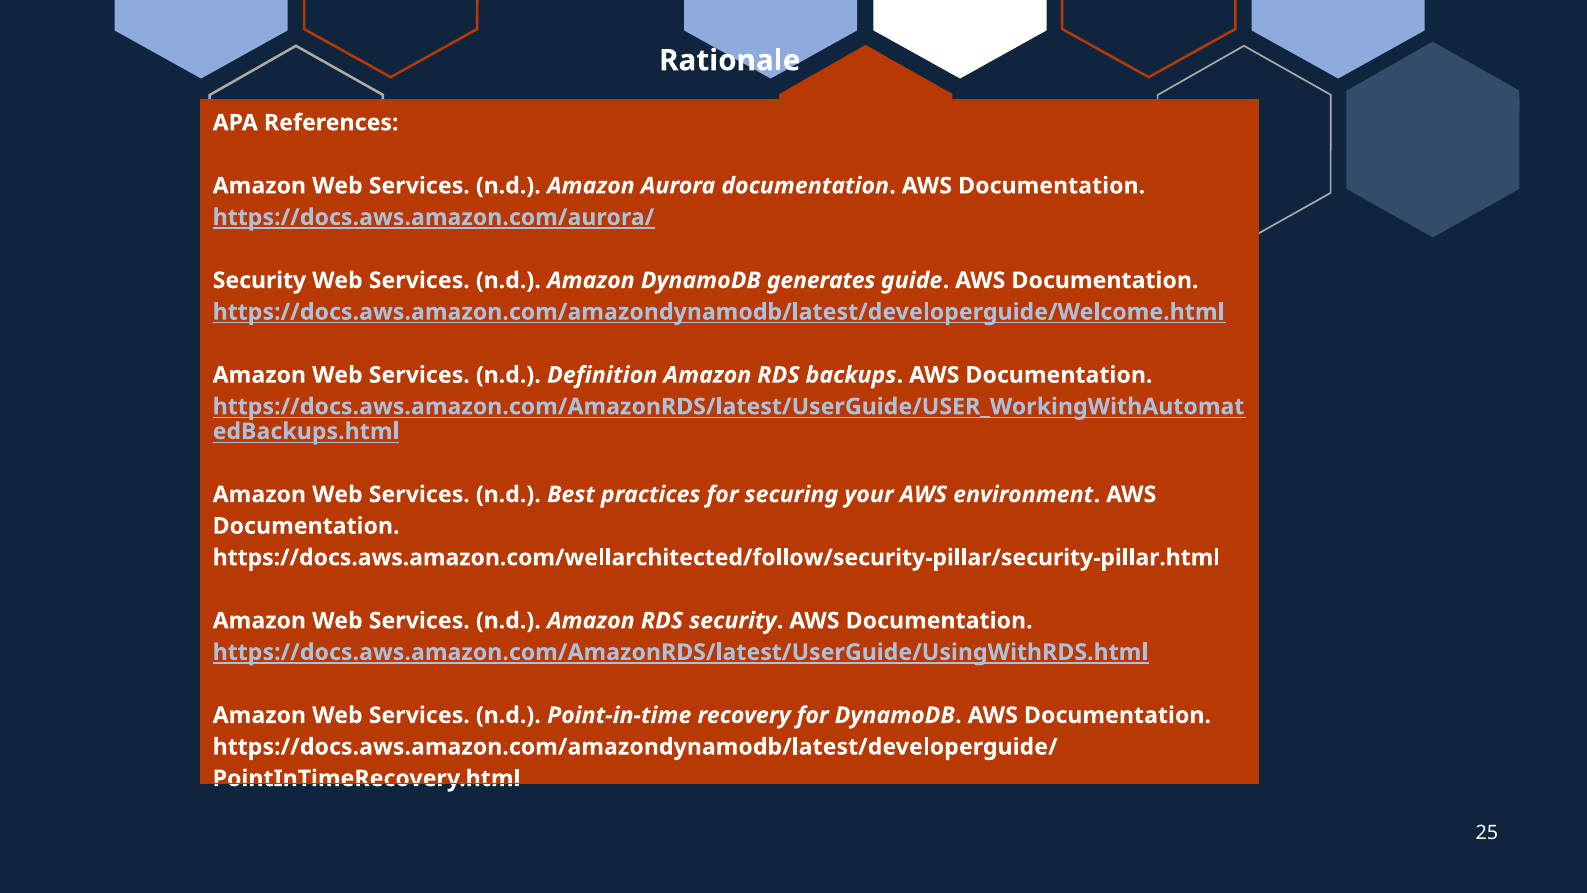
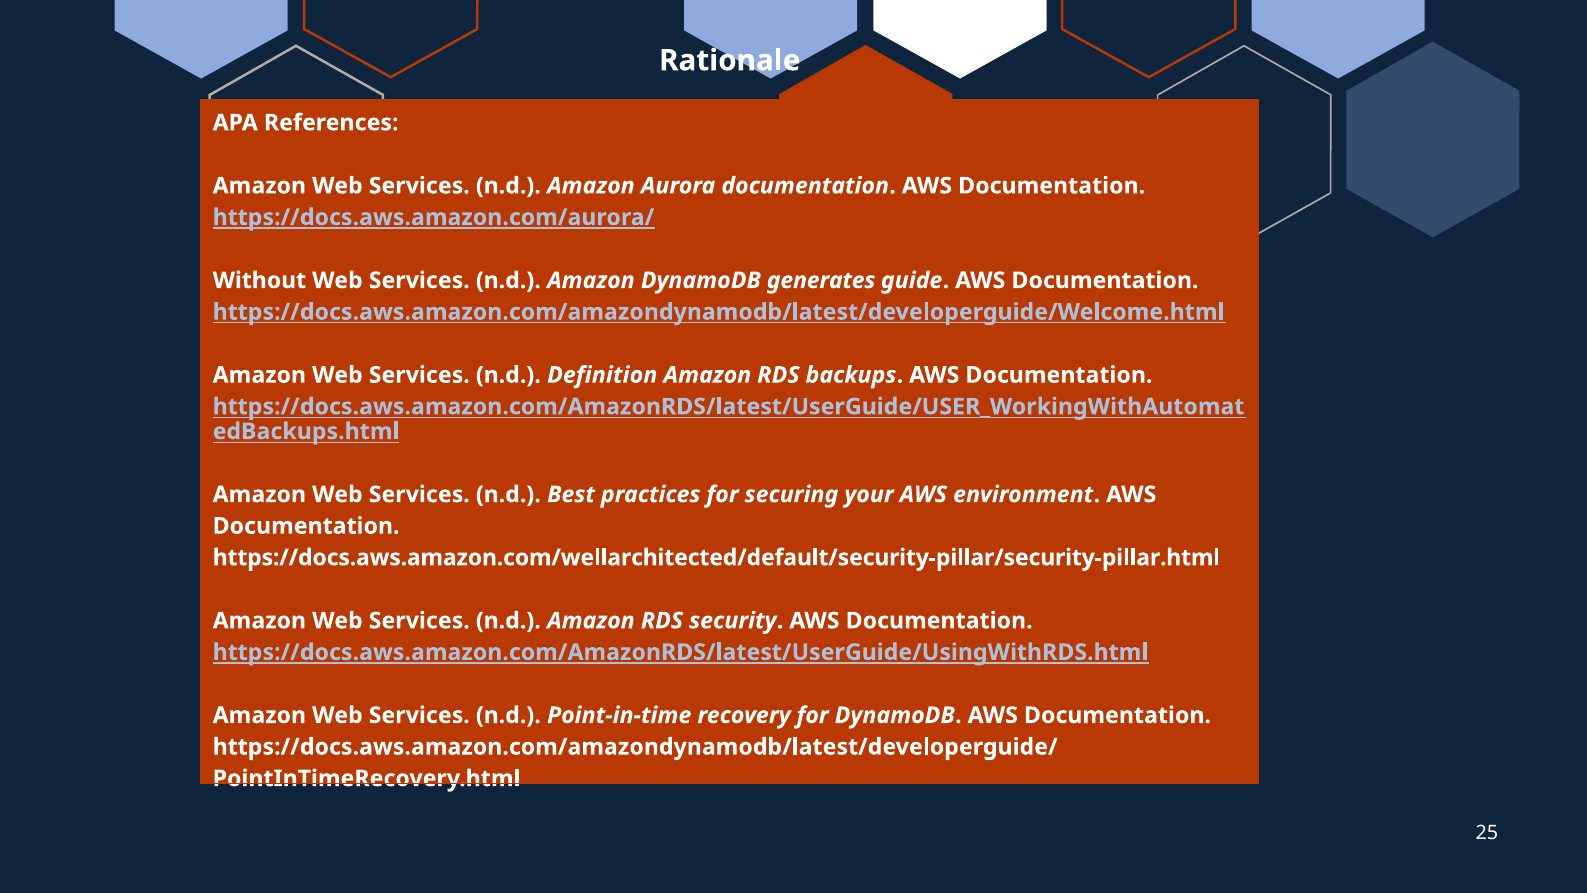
Security at (259, 280): Security -> Without
https://docs.aws.amazon.com/wellarchitected/follow/security-pillar/security-pillar.html: https://docs.aws.amazon.com/wellarchitected/follow/security-pillar/security-pillar.html -> https://docs.aws.amazon.com/wellarchitected/default/security-pillar/security-pillar.html
